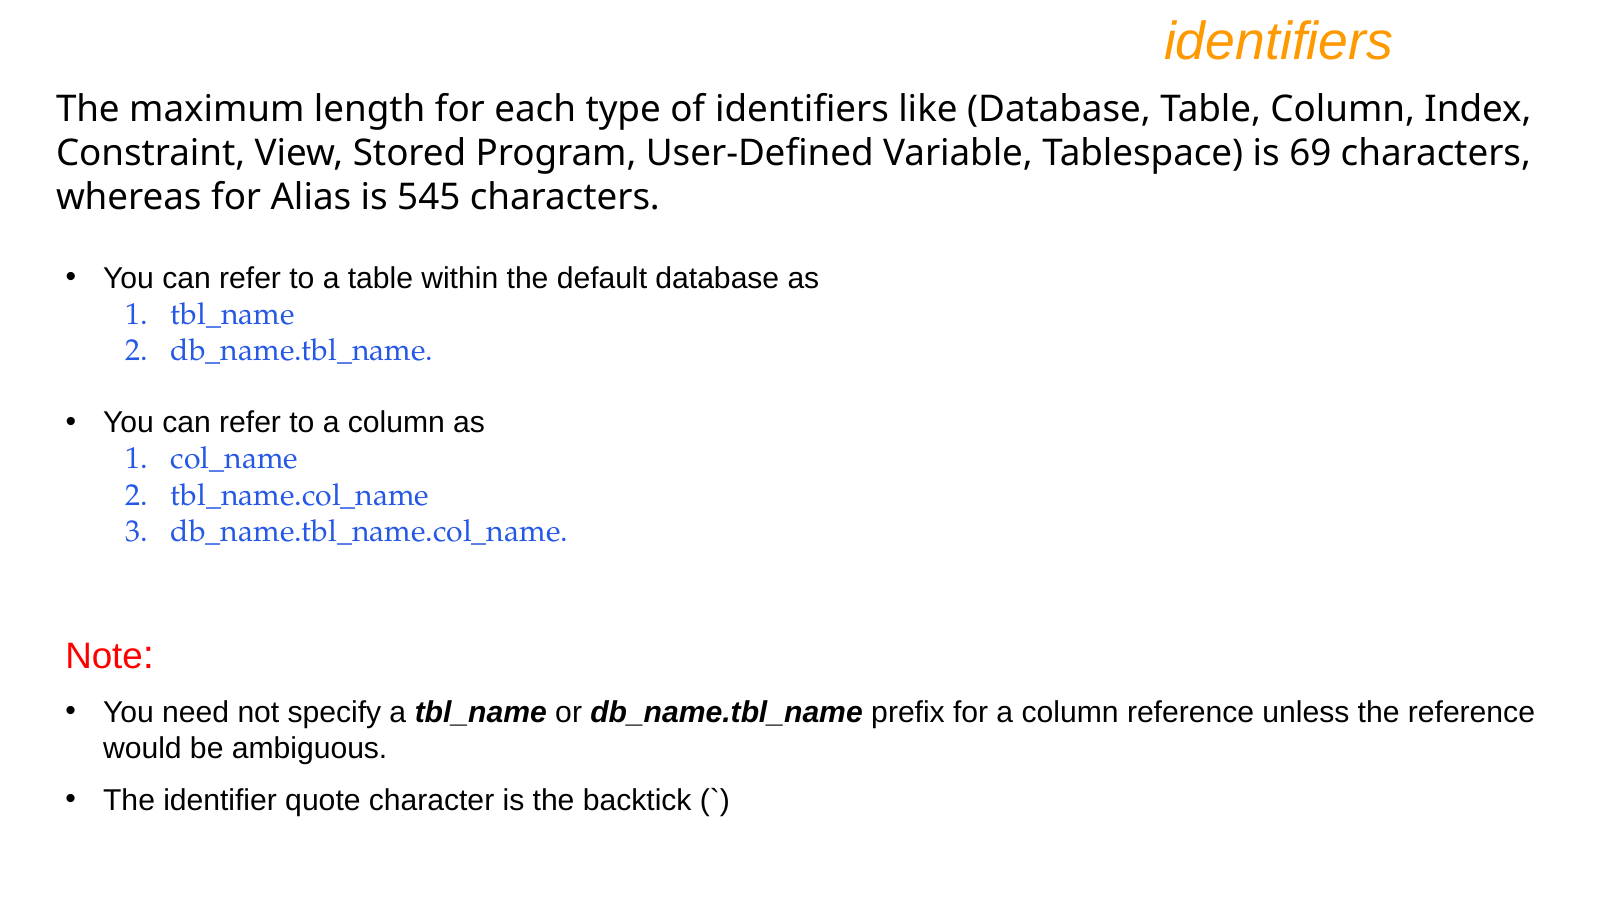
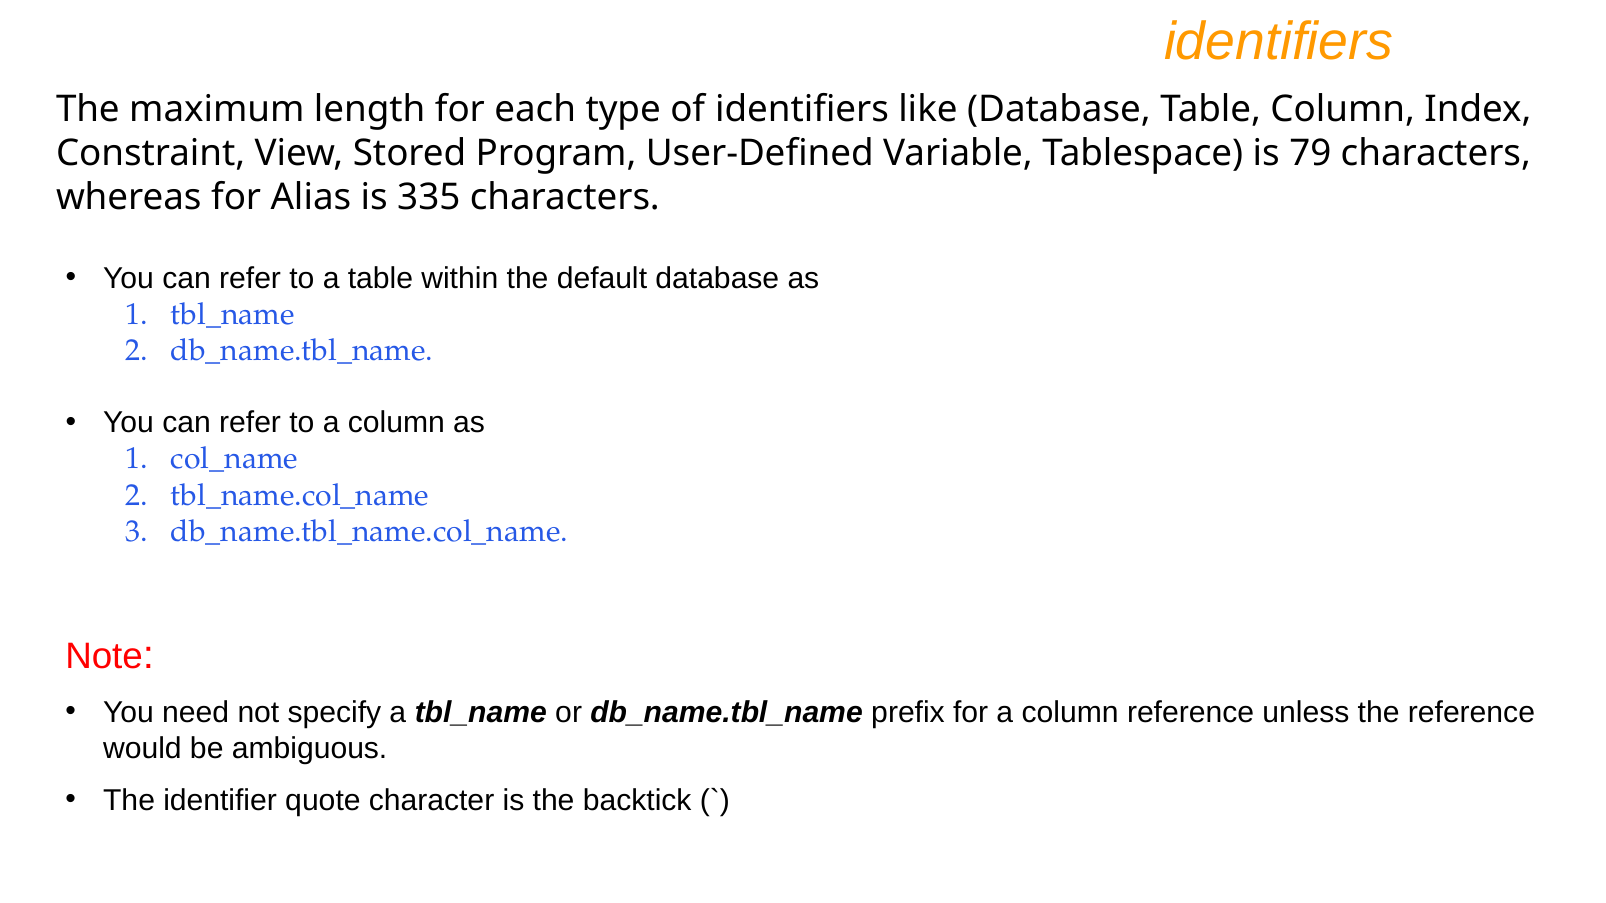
69: 69 -> 79
545: 545 -> 335
